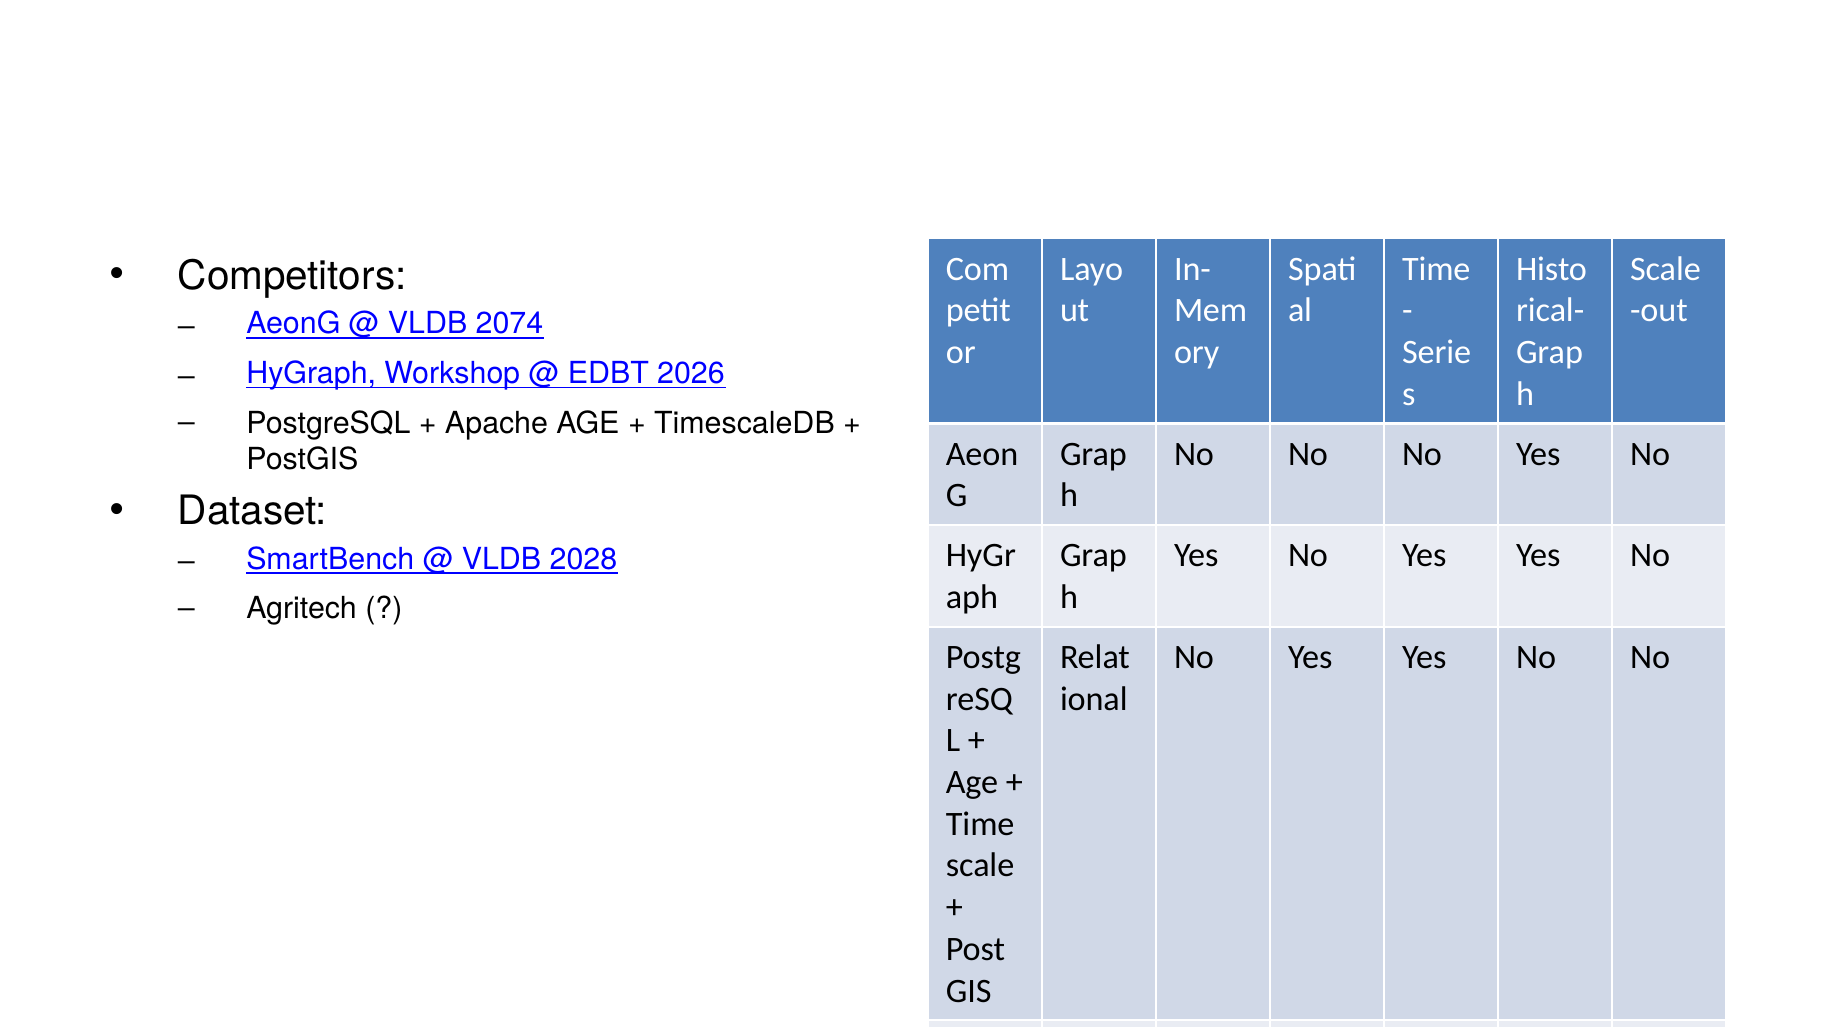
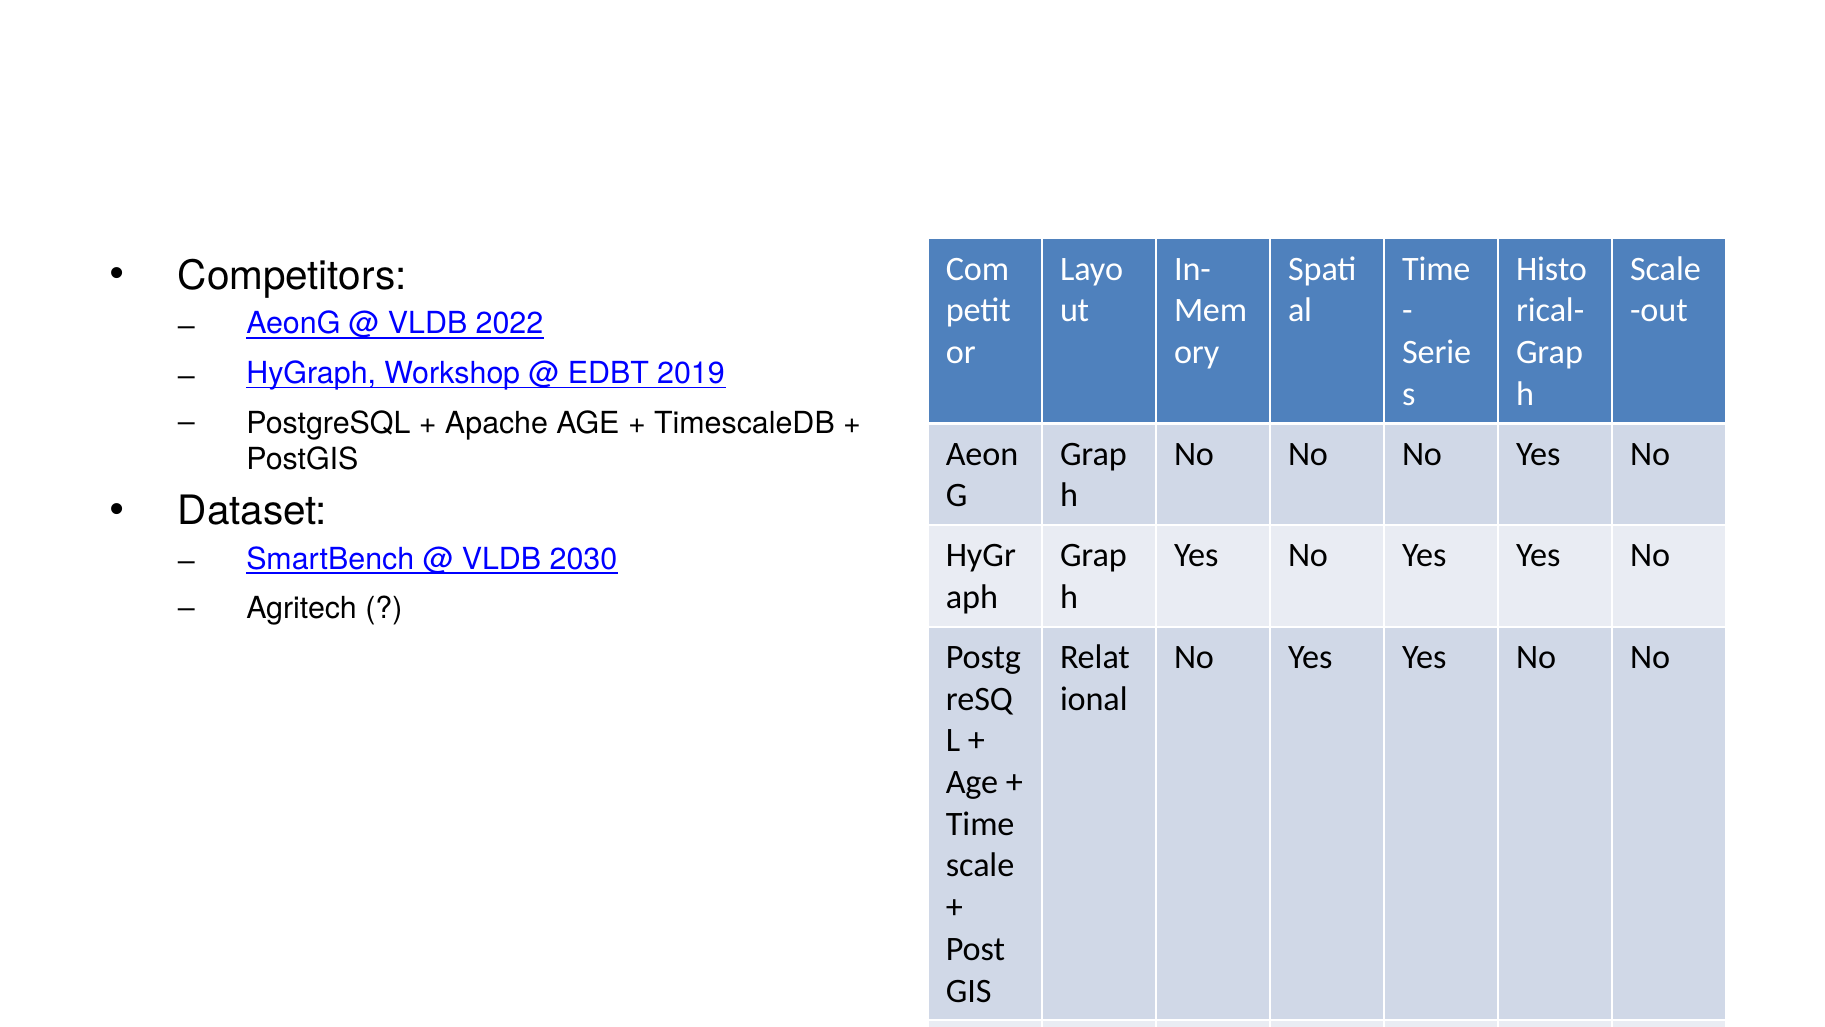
2074: 2074 -> 2022
2026: 2026 -> 2019
2028: 2028 -> 2030
